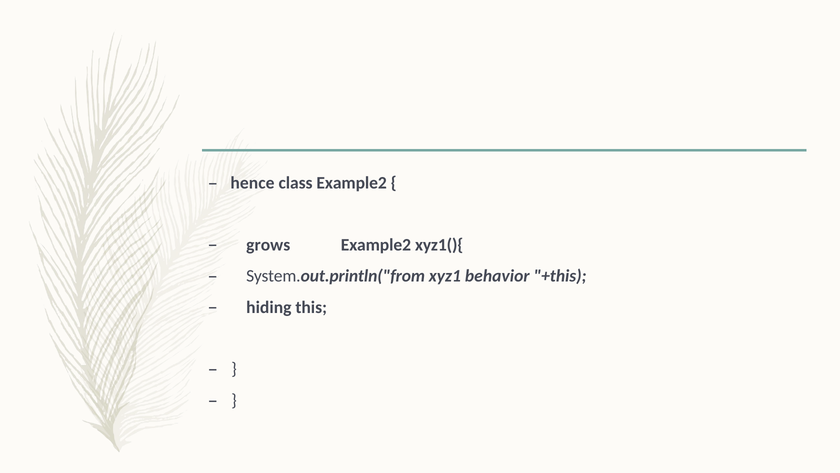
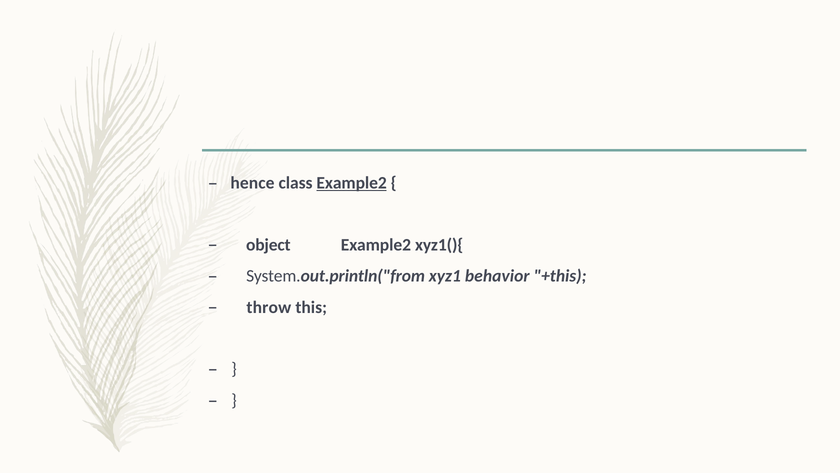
Example2 at (352, 183) underline: none -> present
grows: grows -> object
hiding: hiding -> throw
